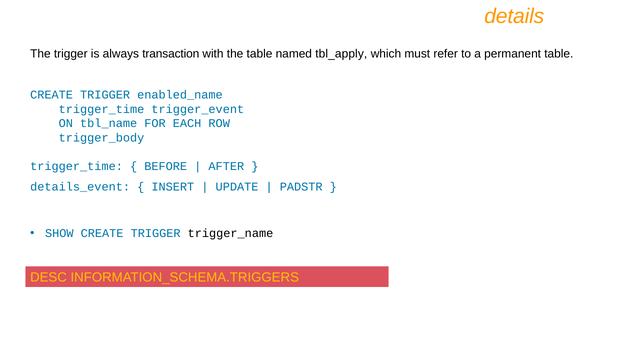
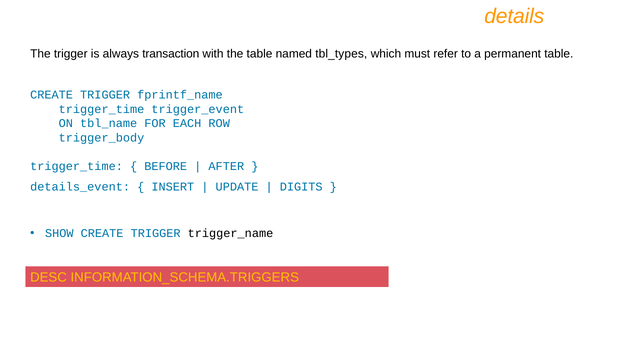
tbl_apply: tbl_apply -> tbl_types
enabled_name: enabled_name -> fprintf_name
PADSTR: PADSTR -> DIGITS
